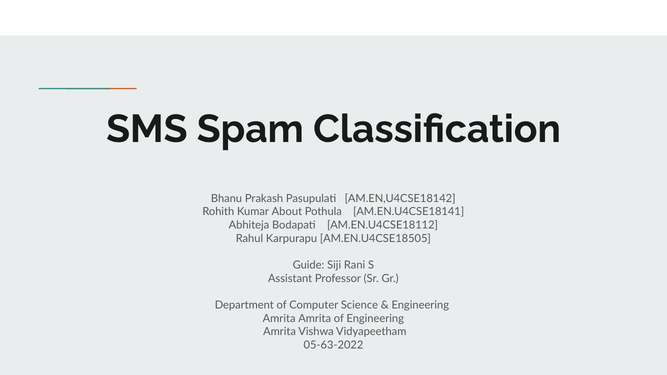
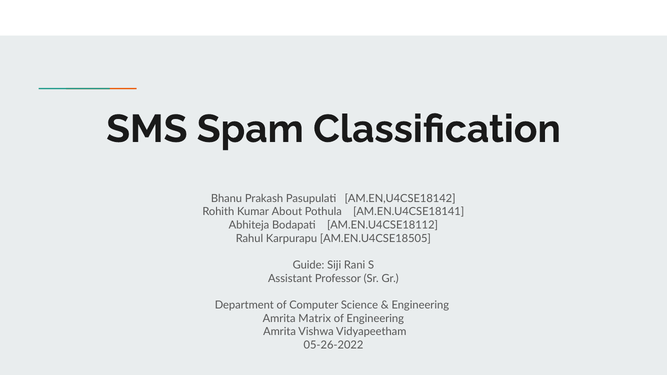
Amrita Amrita: Amrita -> Matrix
05-63-2022: 05-63-2022 -> 05-26-2022
